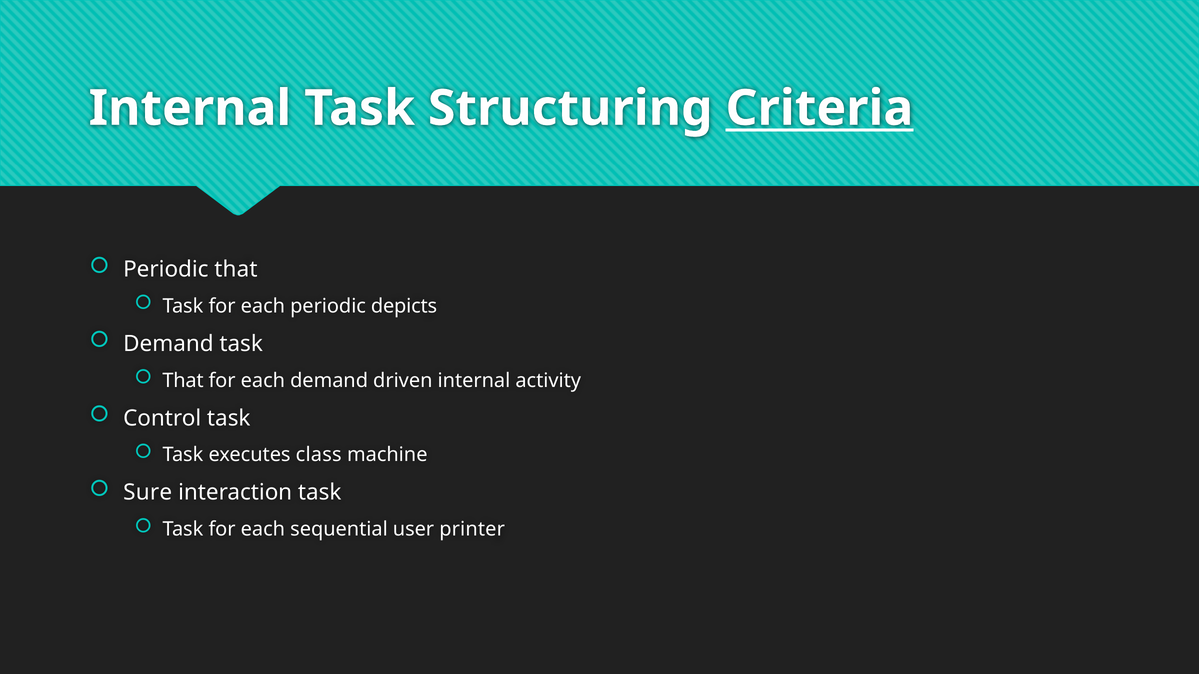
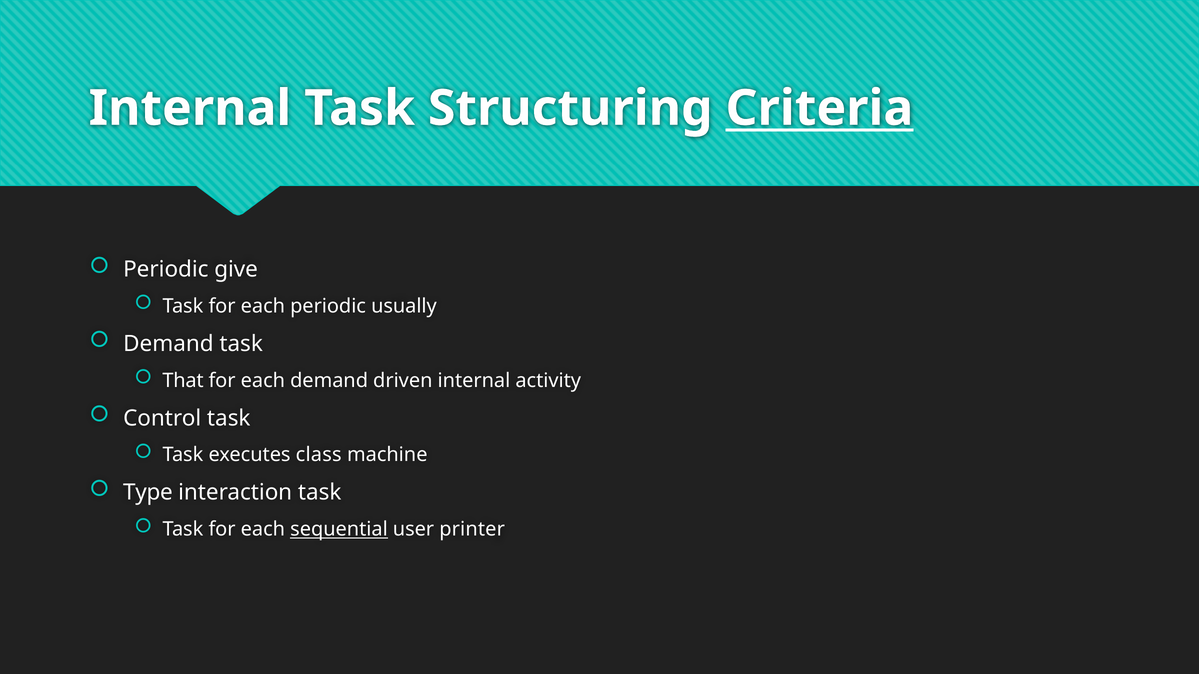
Periodic that: that -> give
depicts: depicts -> usually
Sure: Sure -> Type
sequential underline: none -> present
